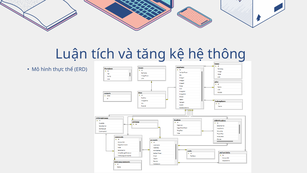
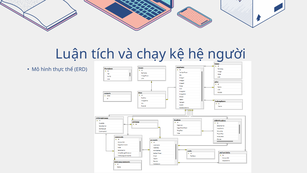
tăng: tăng -> chạy
thông: thông -> người
